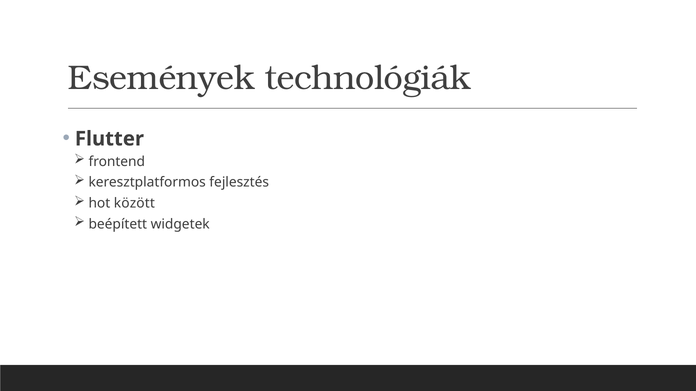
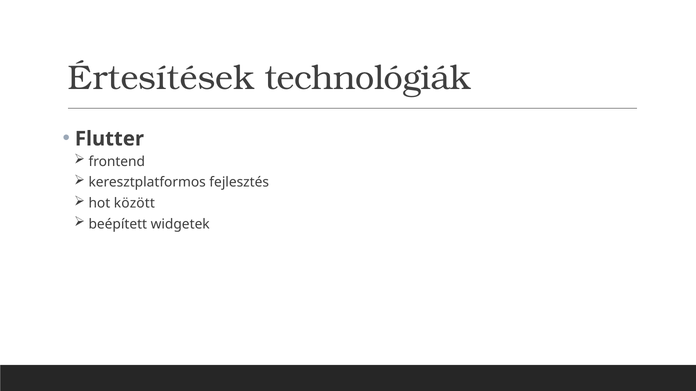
Események: Események -> Értesítések
